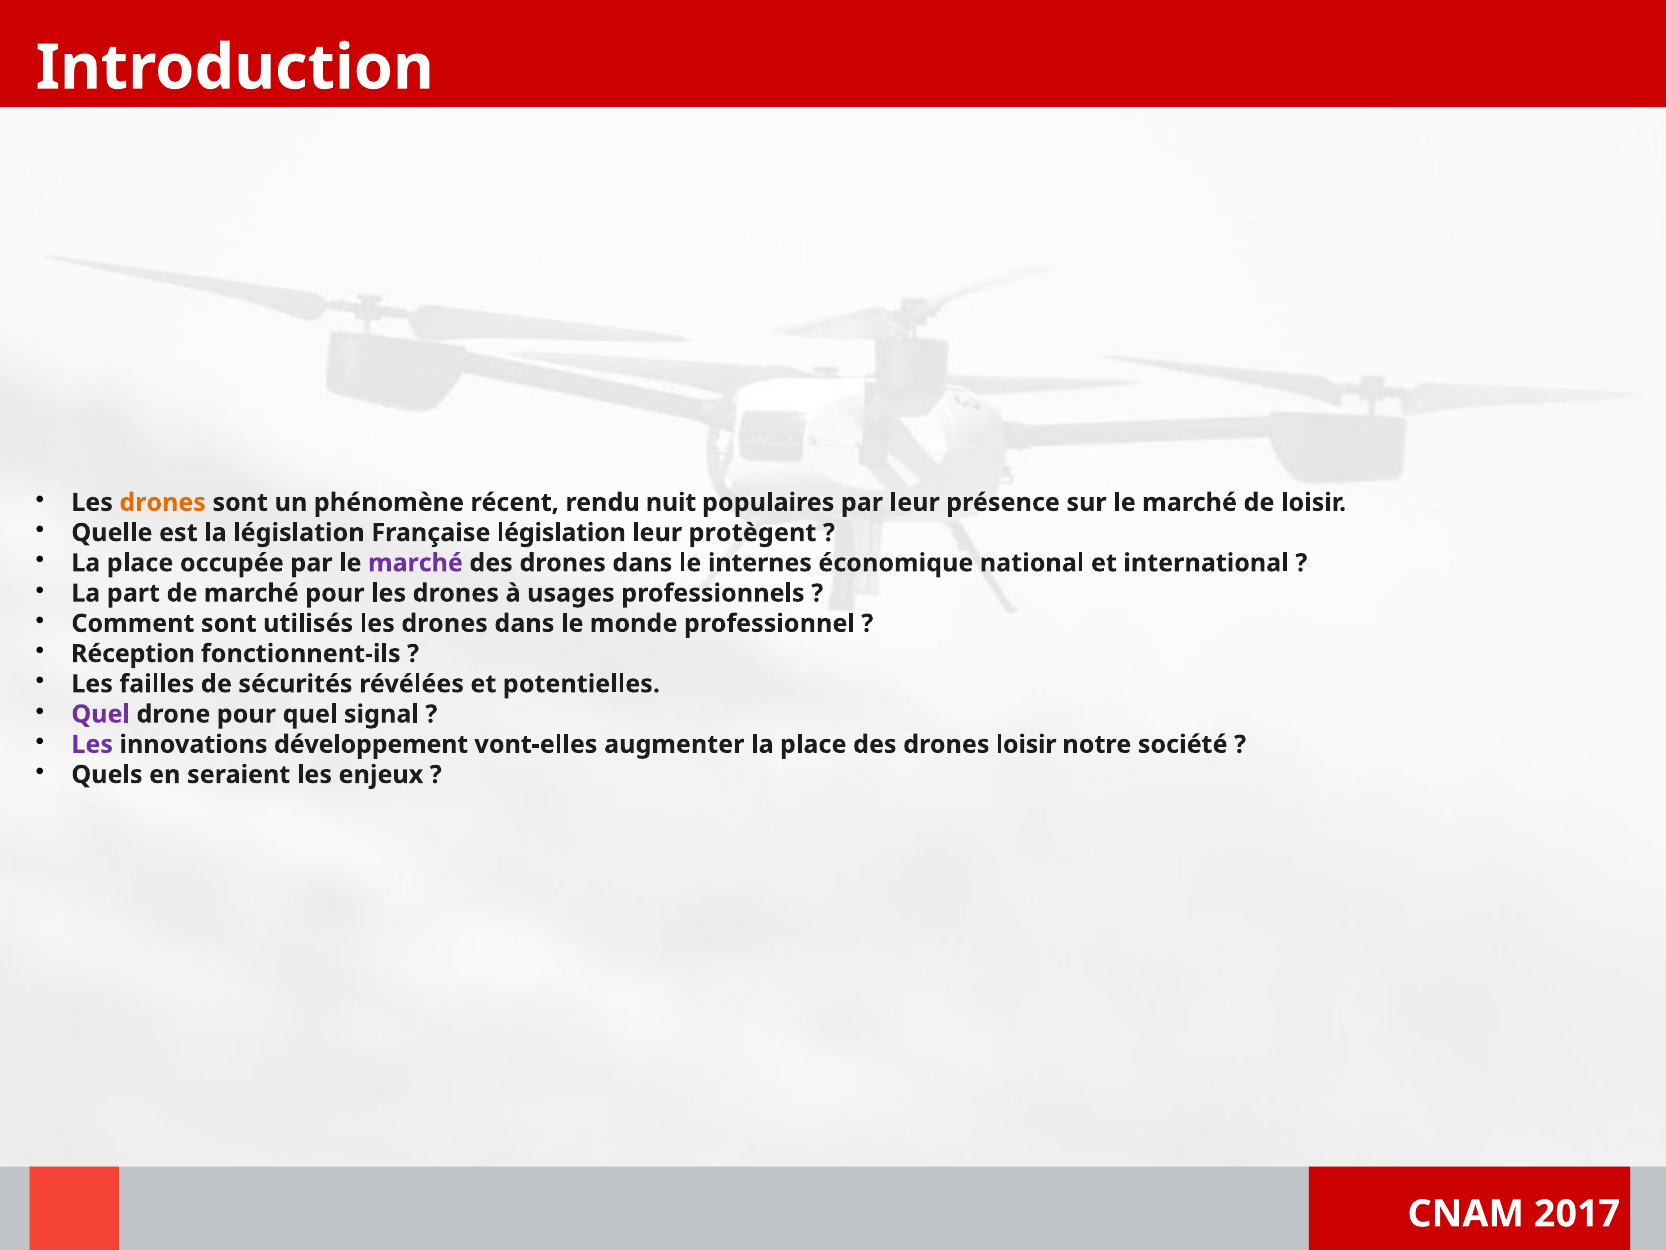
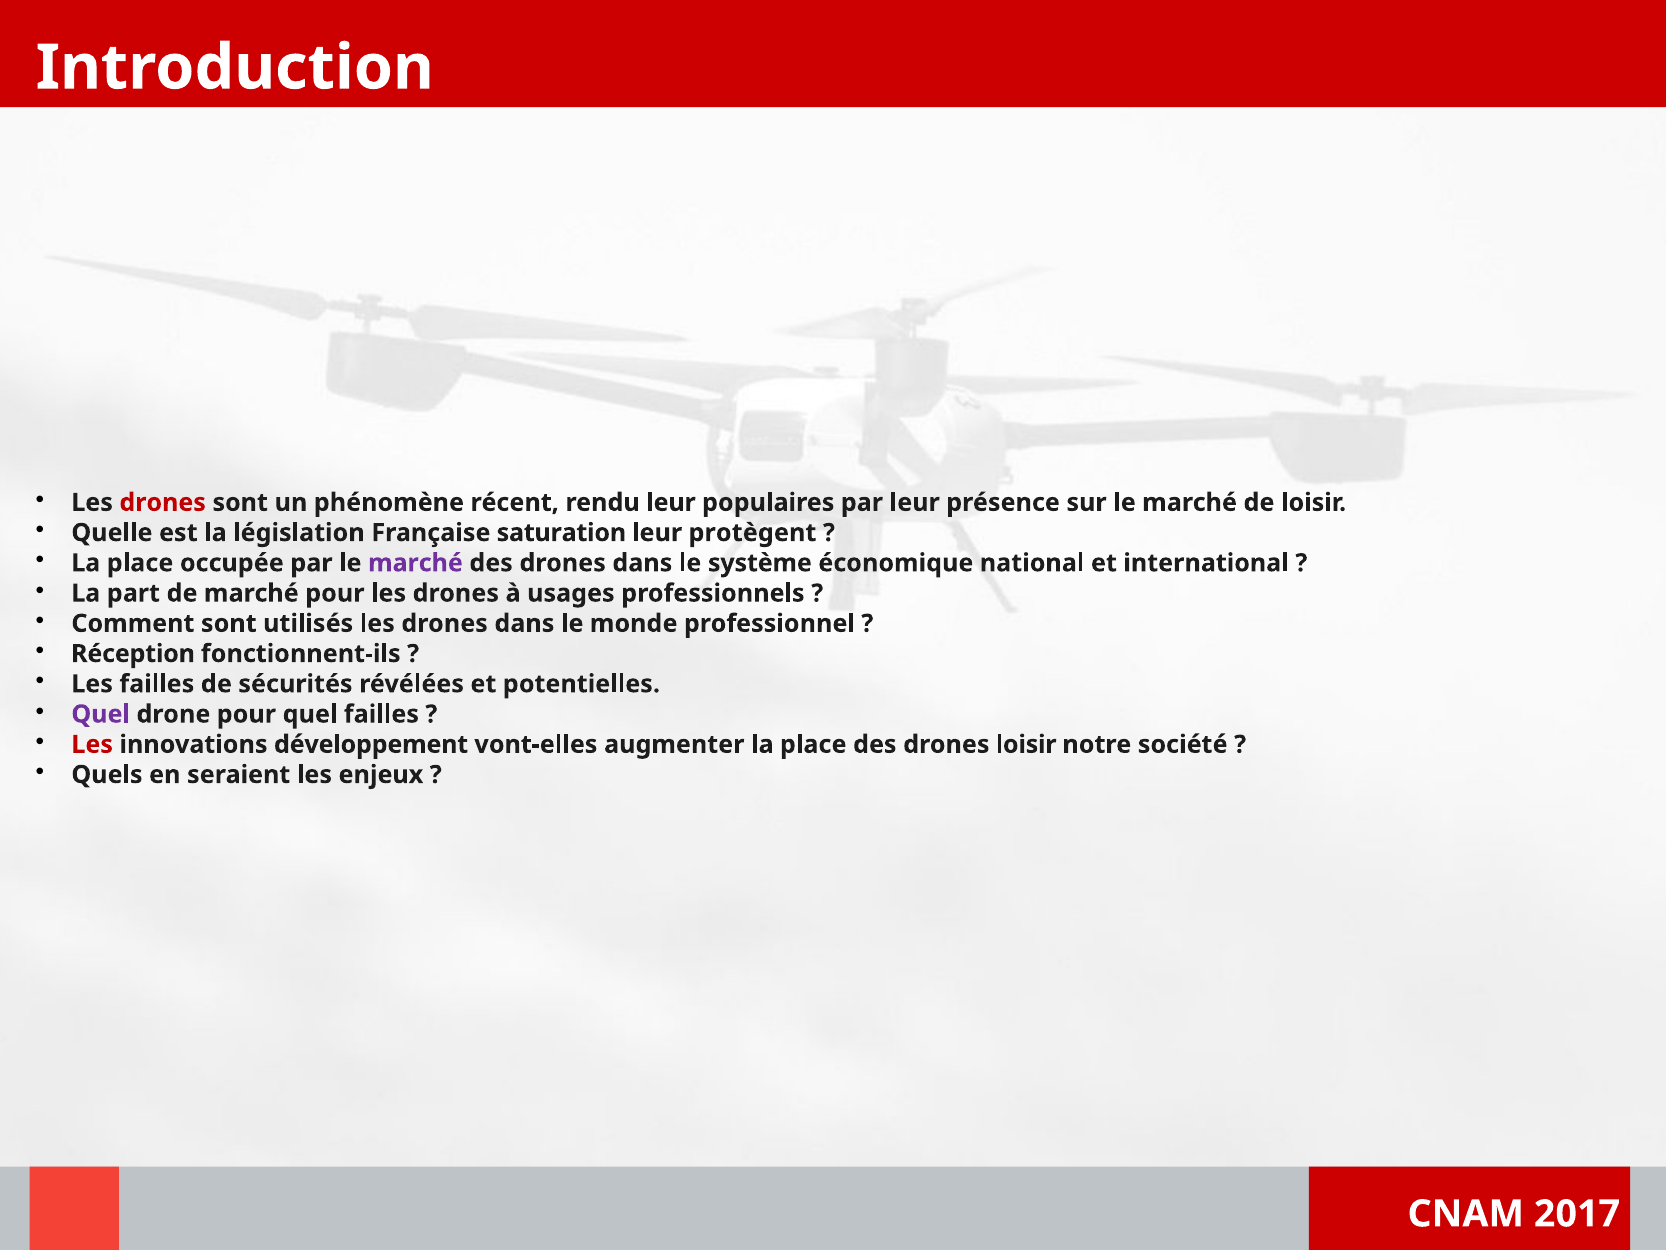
drones at (163, 502) colour: orange -> red
rendu nuit: nuit -> leur
Française législation: législation -> saturation
internes: internes -> système
quel signal: signal -> failles
Les at (92, 744) colour: purple -> red
